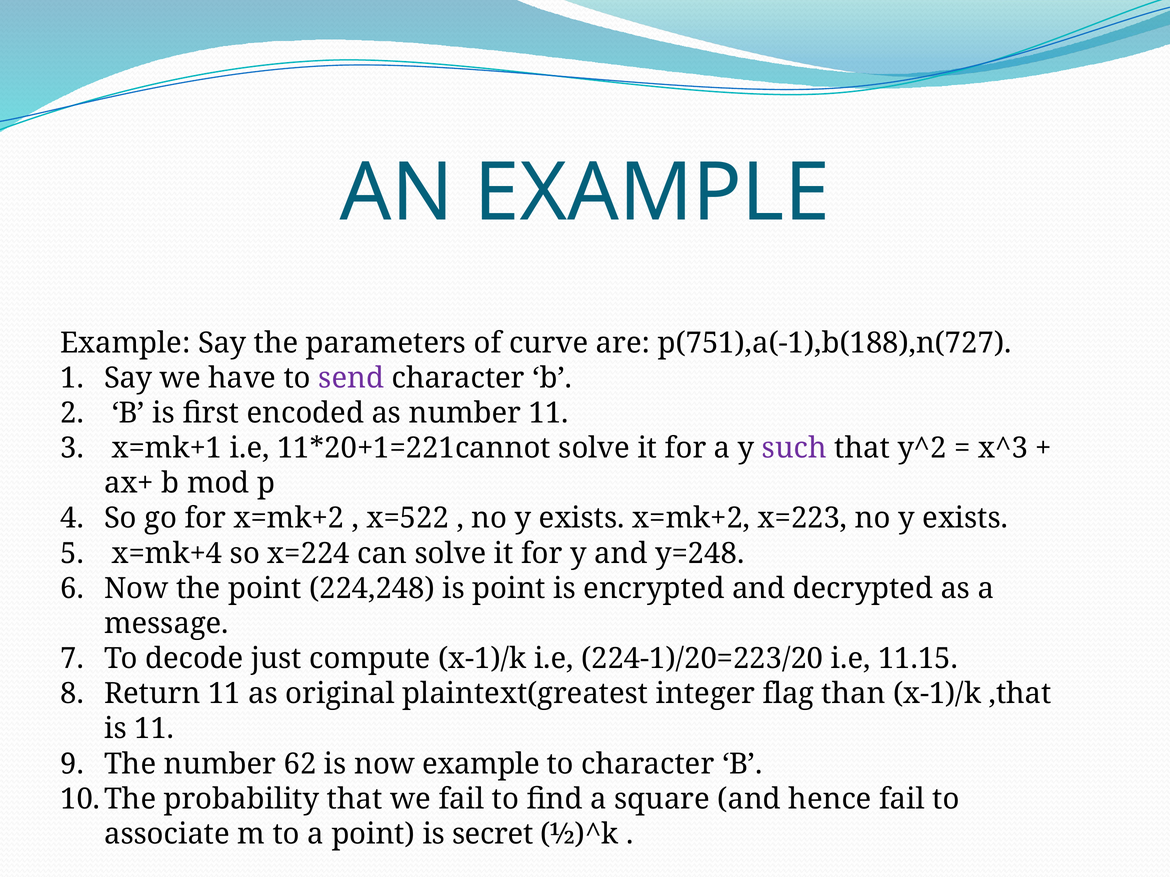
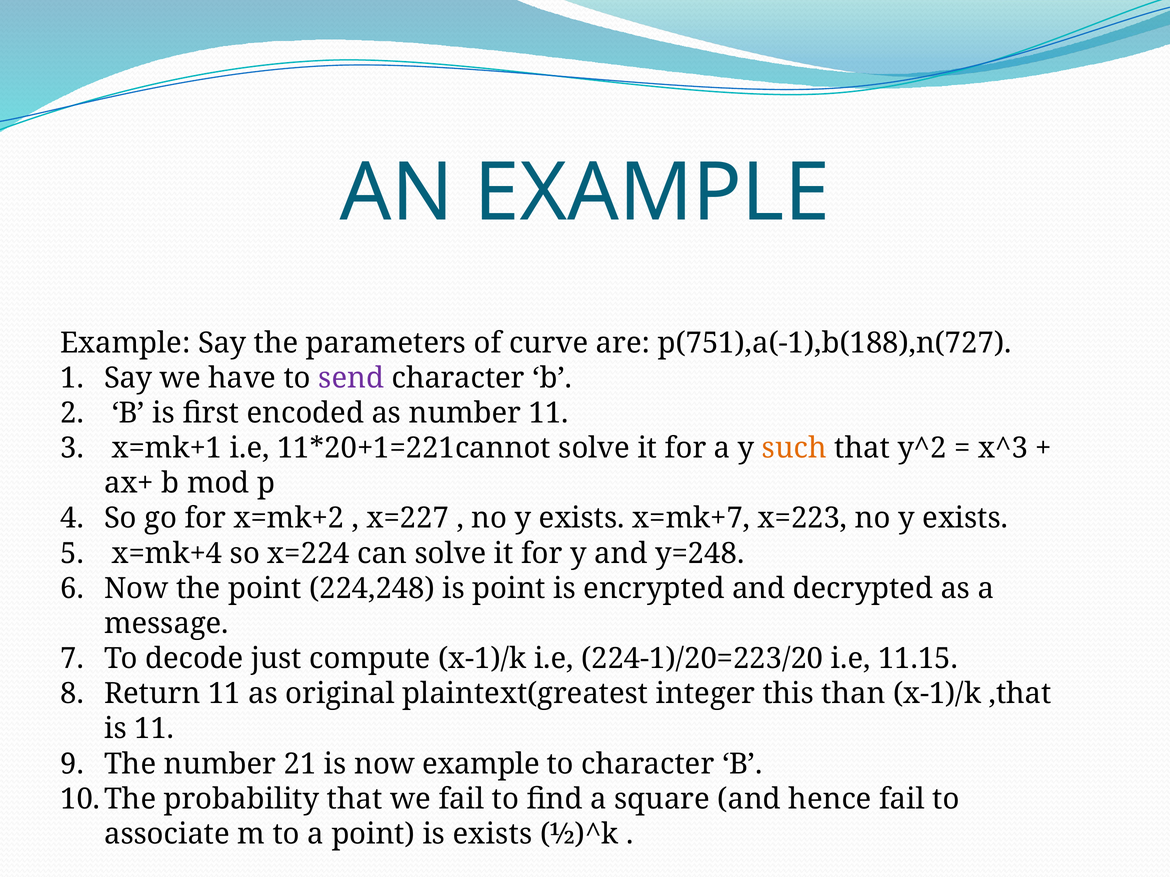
such colour: purple -> orange
x=522: x=522 -> x=227
exists x=mk+2: x=mk+2 -> x=mk+7
flag: flag -> this
62: 62 -> 21
is secret: secret -> exists
